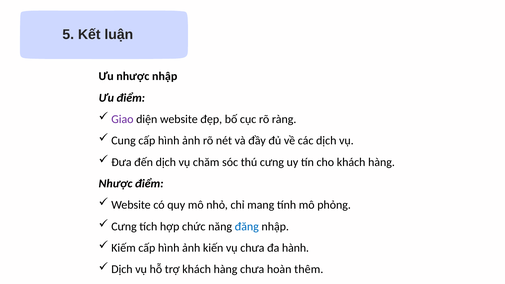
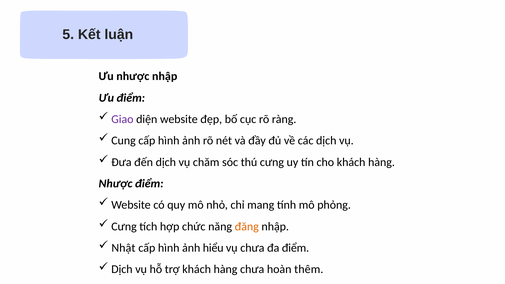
đăng colour: blue -> orange
Kiếm: Kiếm -> Nhật
kiến: kiến -> hiểu
đa hành: hành -> điểm
